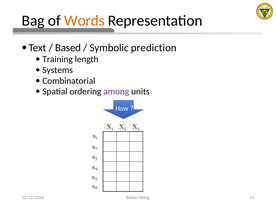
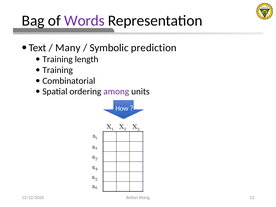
Words colour: orange -> purple
Based: Based -> Many
Systems at (58, 70): Systems -> Training
